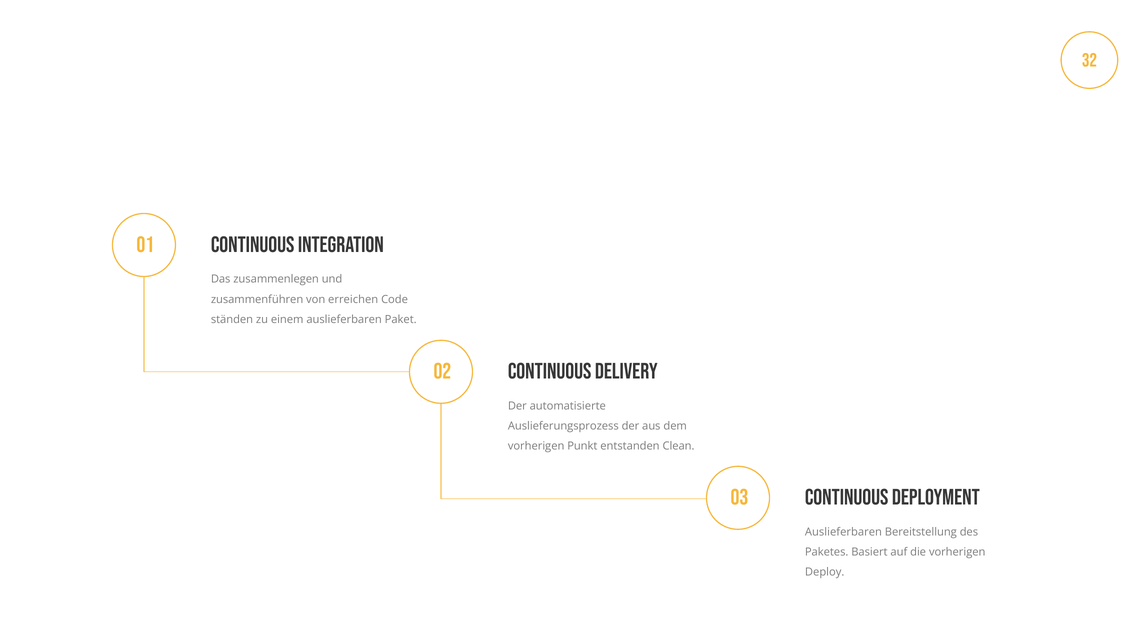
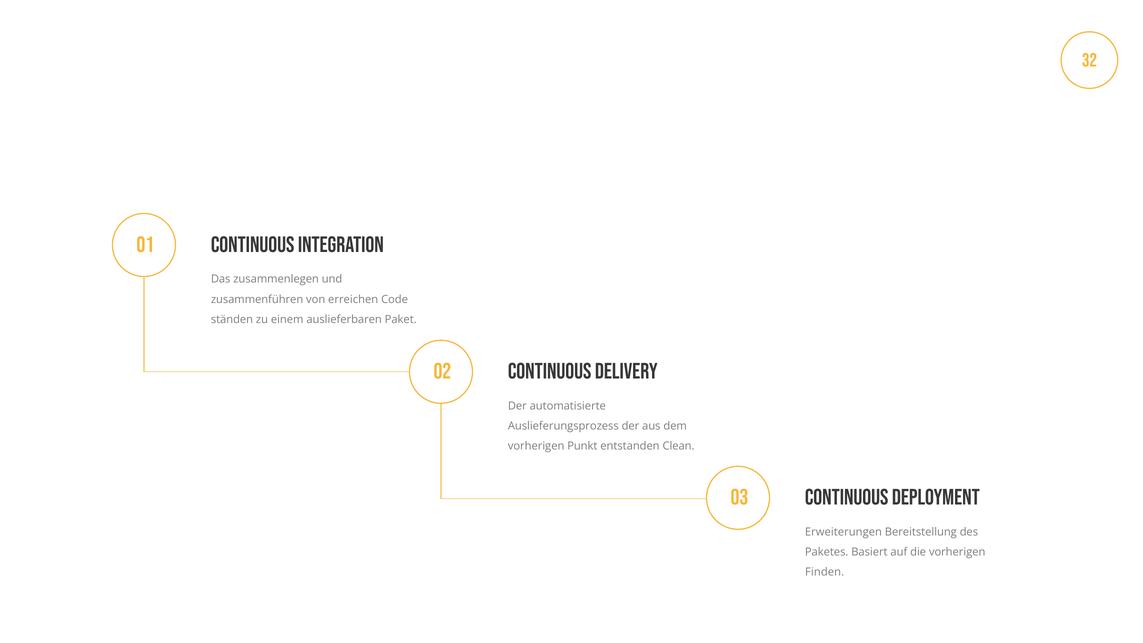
Auslieferbaren at (843, 532): Auslieferbaren -> Erweiterungen
Deploy: Deploy -> Finden
